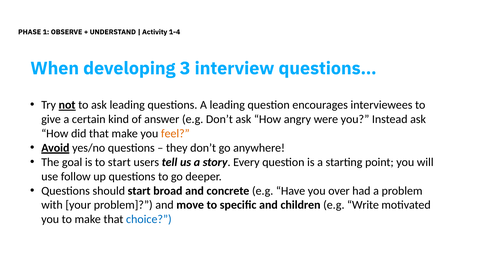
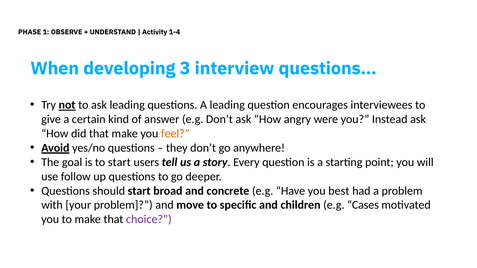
over: over -> best
Write: Write -> Cases
choice colour: blue -> purple
